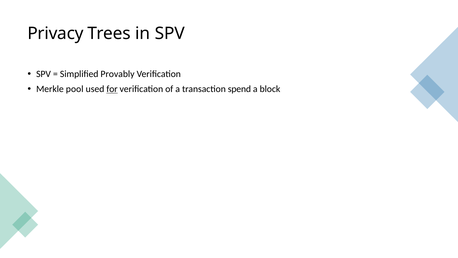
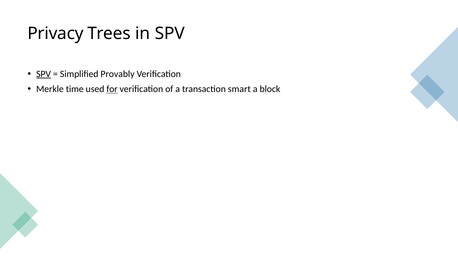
SPV at (44, 74) underline: none -> present
pool: pool -> time
spend: spend -> smart
